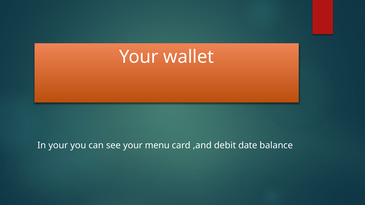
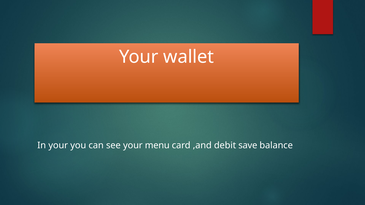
date: date -> save
